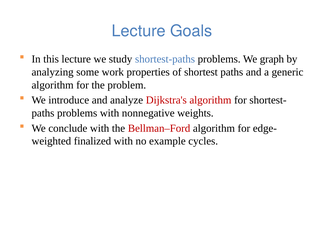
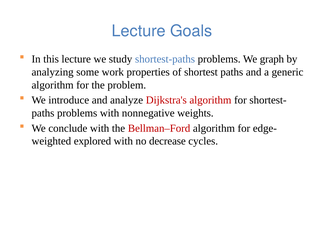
finalized: finalized -> explored
example: example -> decrease
